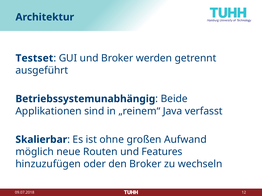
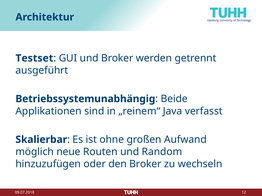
Features: Features -> Random
